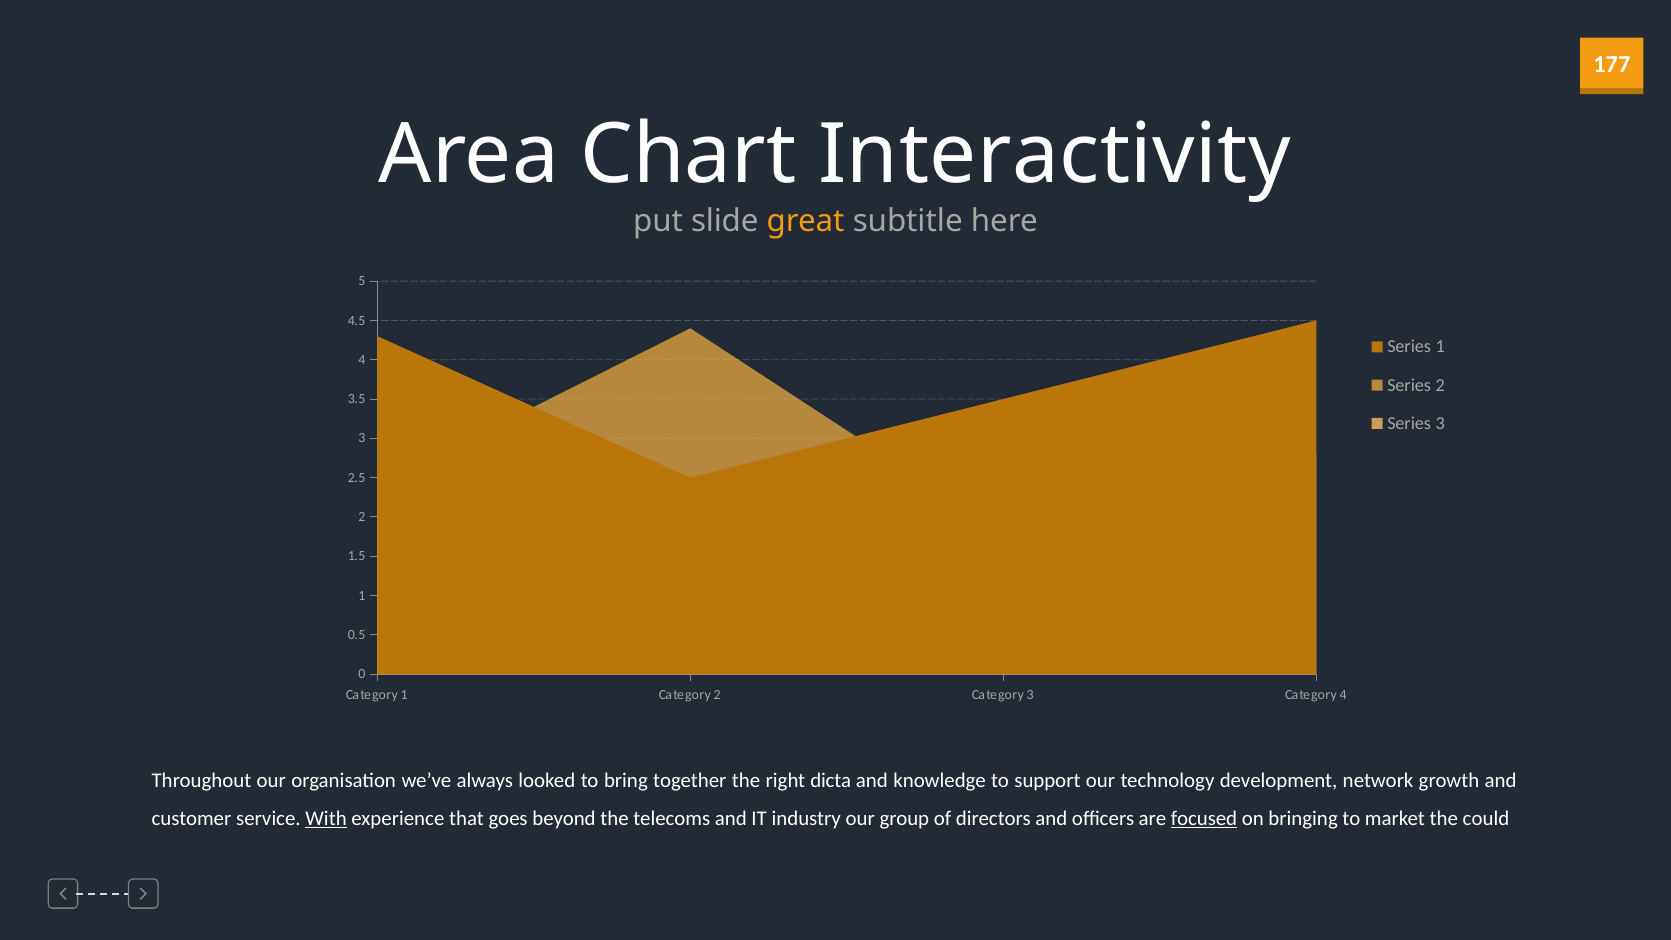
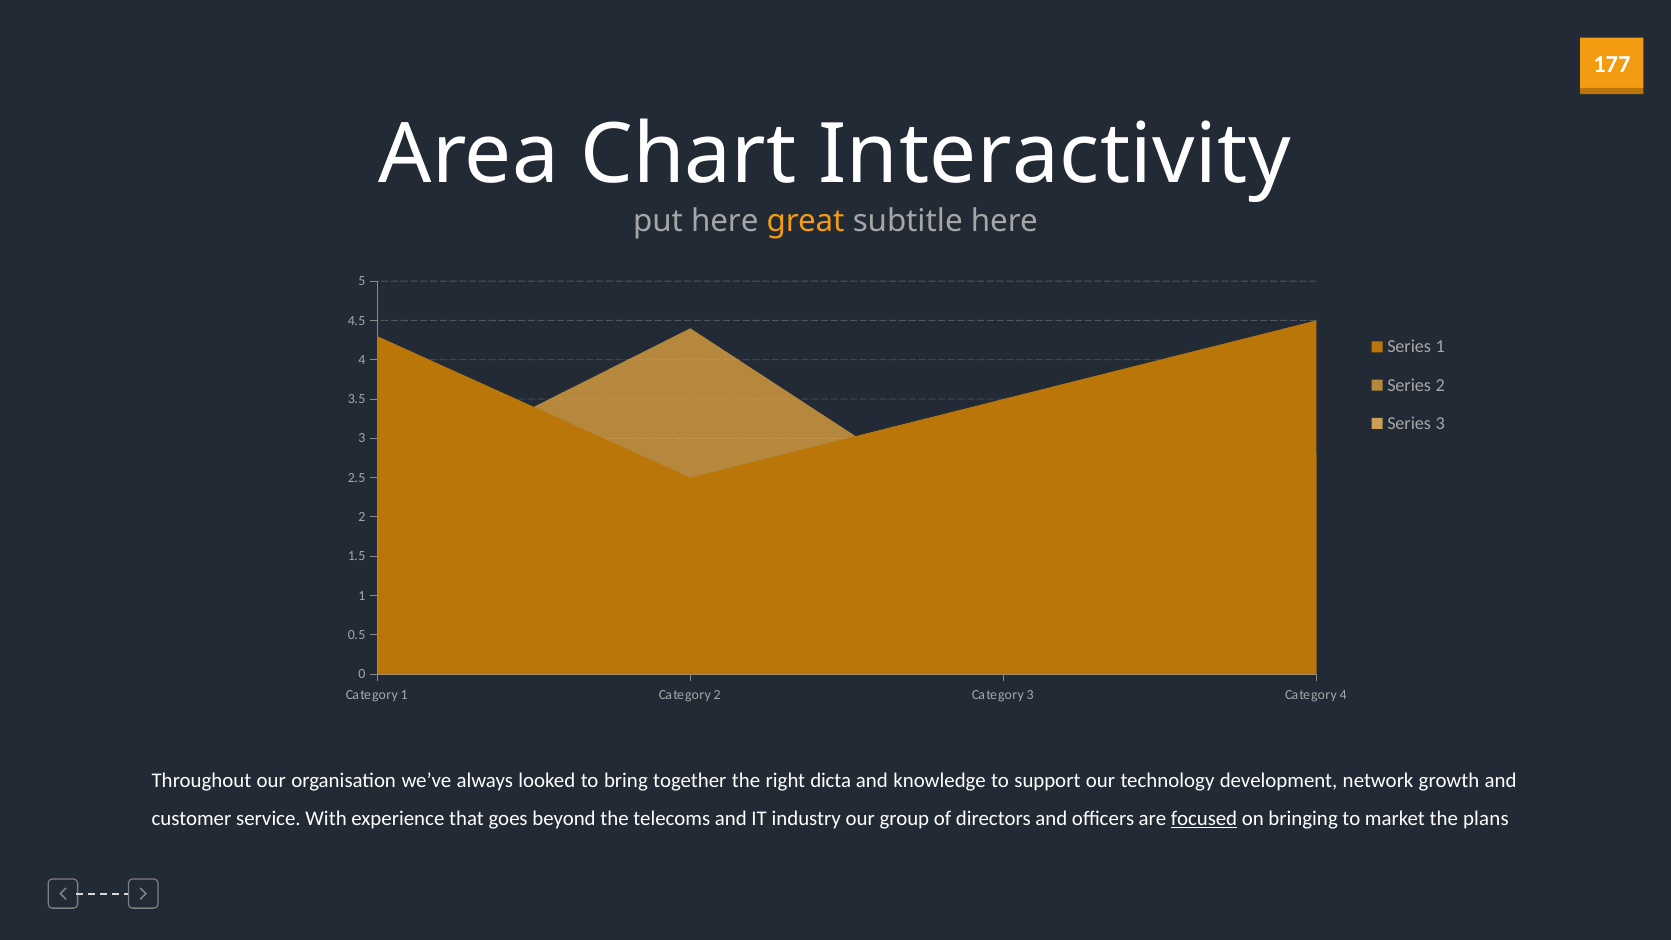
put slide: slide -> here
With underline: present -> none
could: could -> plans
